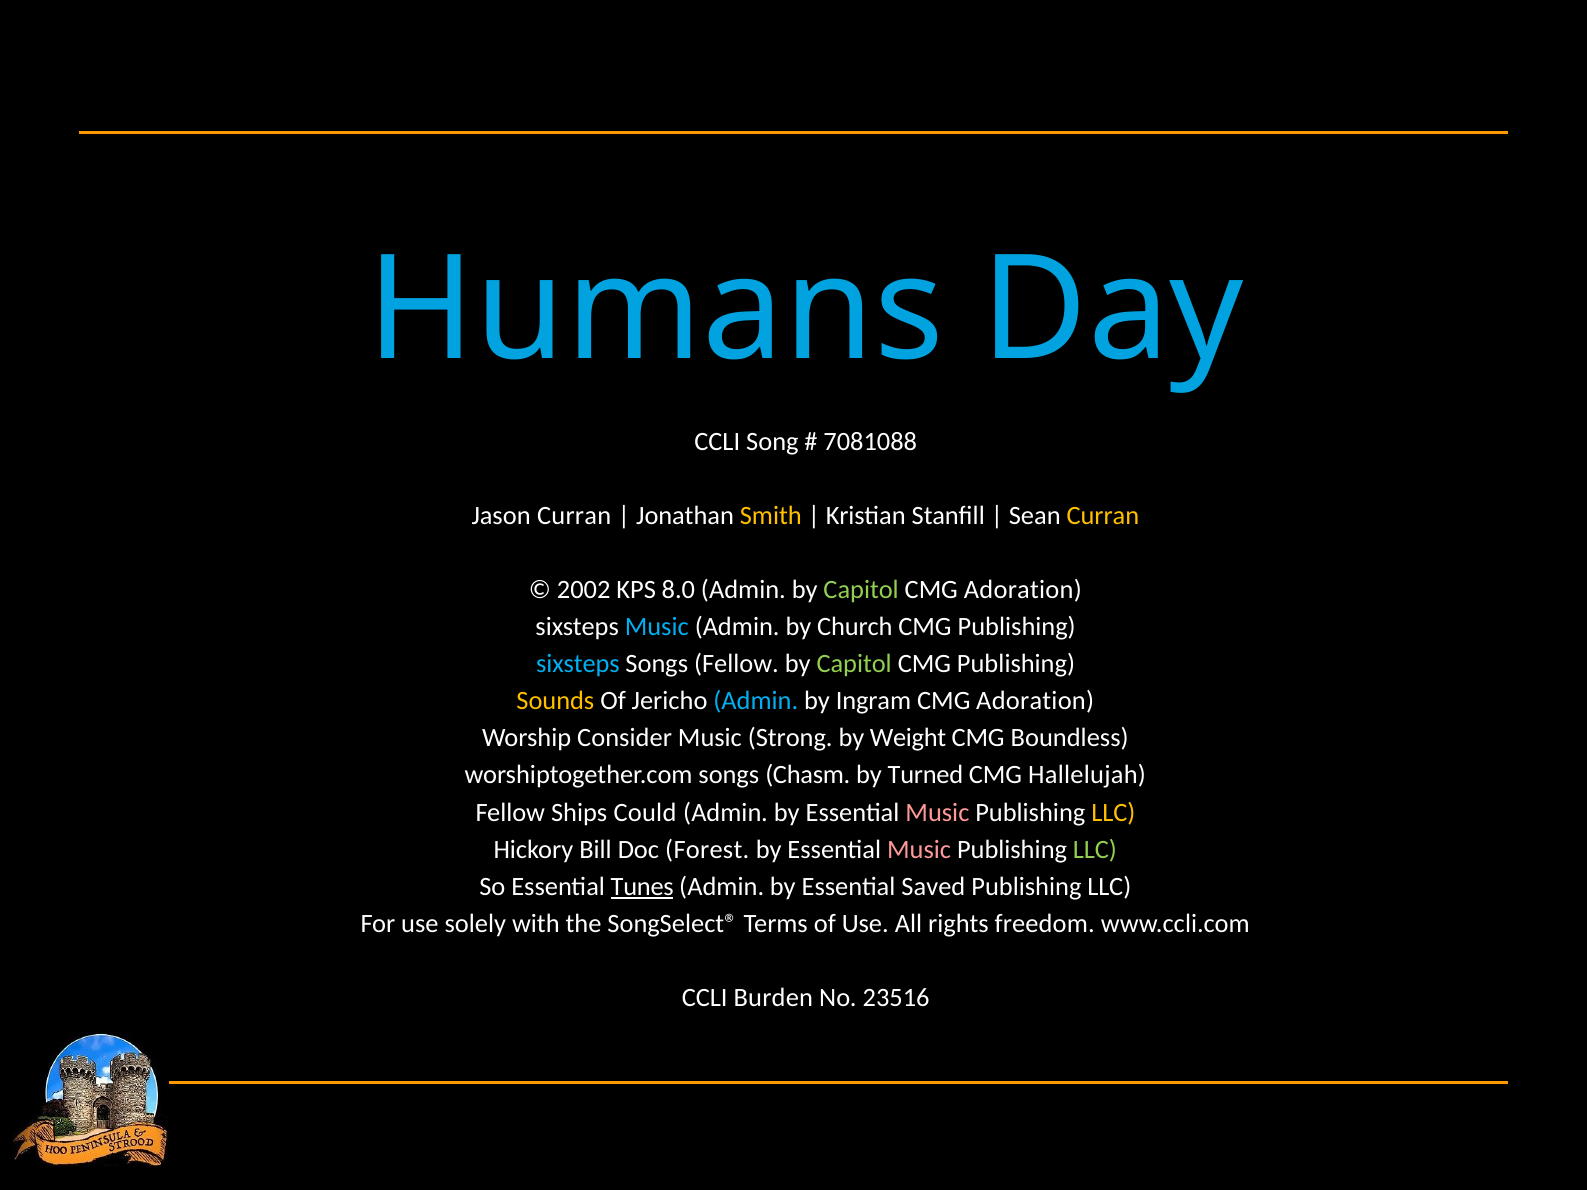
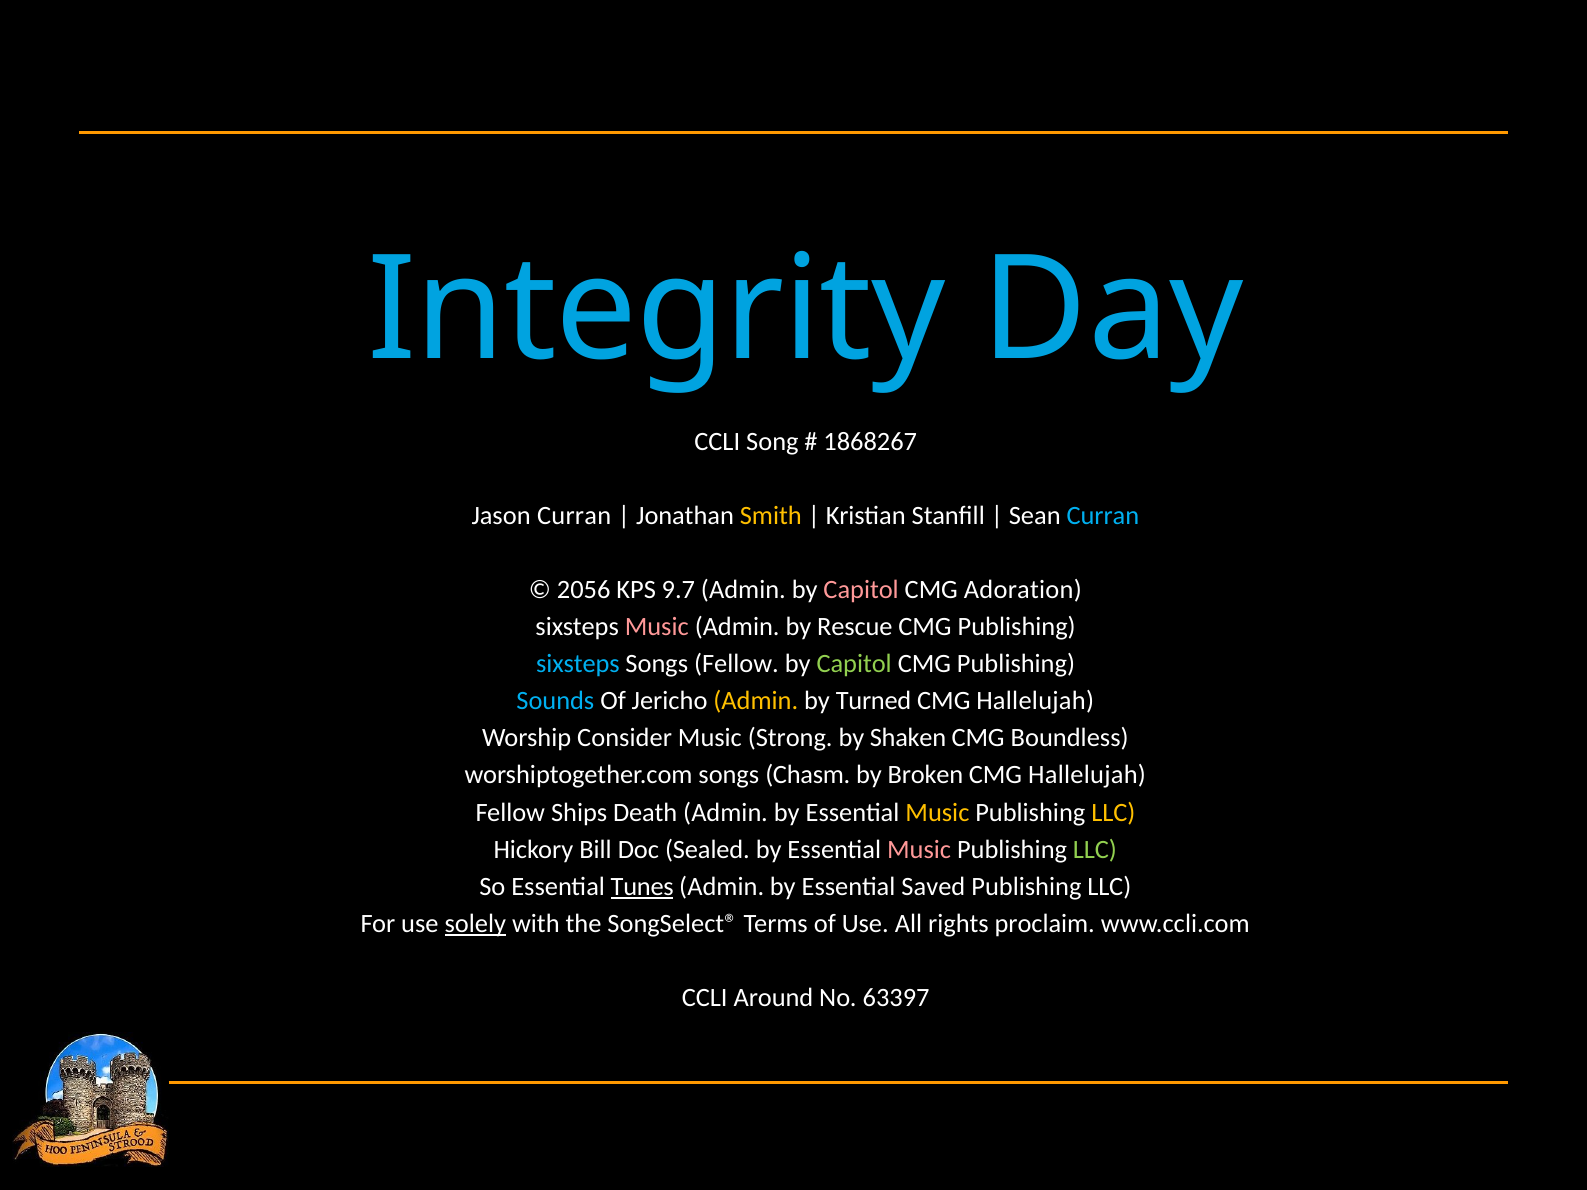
Humans: Humans -> Integrity
7081088: 7081088 -> 1868267
Curran at (1103, 516) colour: yellow -> light blue
2002: 2002 -> 2056
8.0: 8.0 -> 9.7
Capitol at (861, 590) colour: light green -> pink
Music at (657, 627) colour: light blue -> pink
Church: Church -> Rescue
Sounds colour: yellow -> light blue
Admin at (756, 701) colour: light blue -> yellow
Ingram: Ingram -> Turned
Adoration at (1035, 701): Adoration -> Hallelujah
Weight: Weight -> Shaken
Turned: Turned -> Broken
Could: Could -> Death
Music at (937, 812) colour: pink -> yellow
Forest: Forest -> Sealed
solely underline: none -> present
freedom: freedom -> proclaim
Burden: Burden -> Around
23516: 23516 -> 63397
